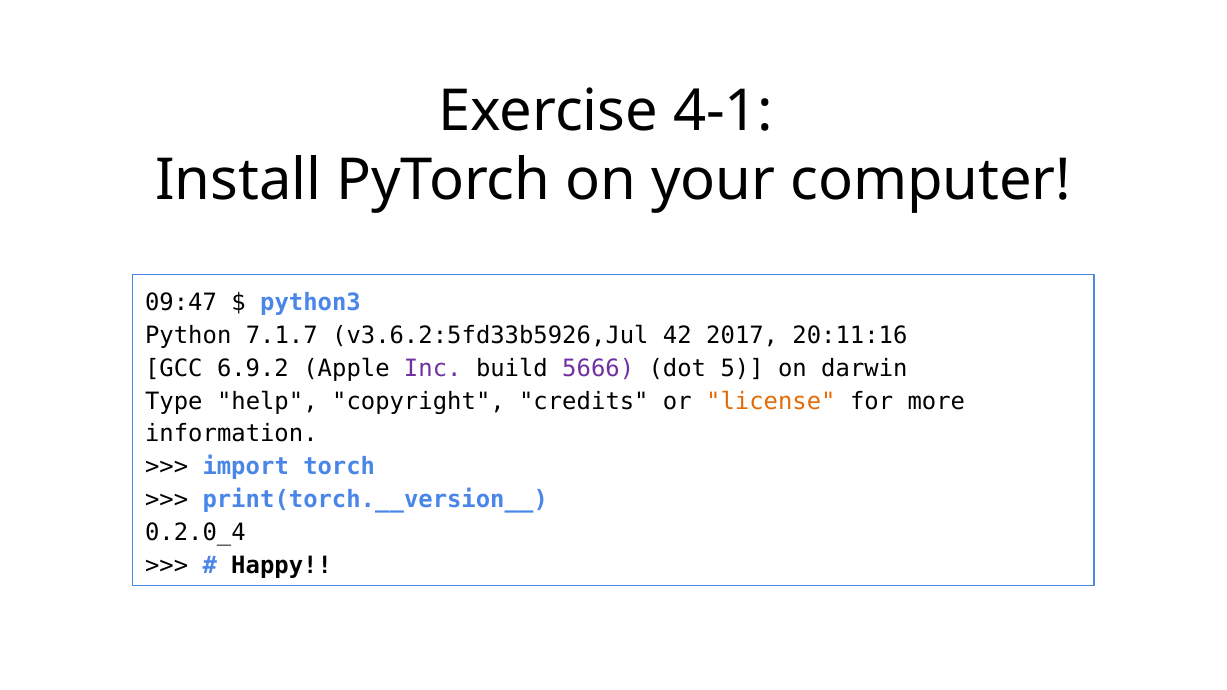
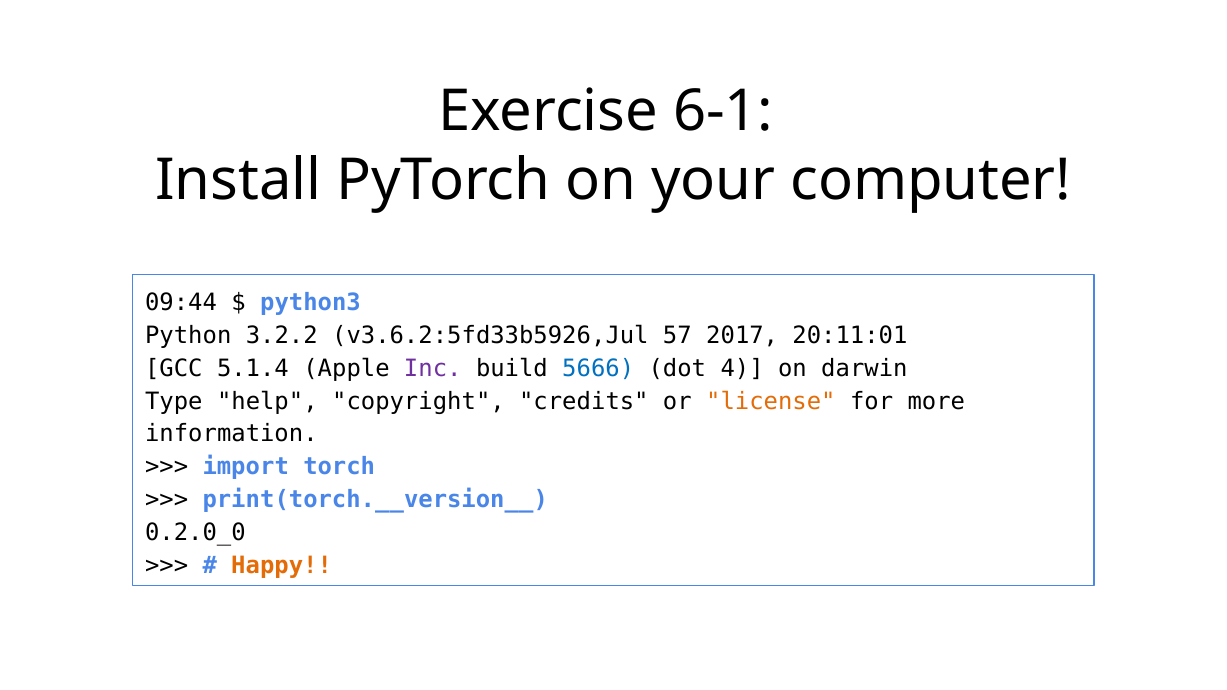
4-1: 4-1 -> 6-1
09:47: 09:47 -> 09:44
7.1.7: 7.1.7 -> 3.2.2
42: 42 -> 57
20:11:16: 20:11:16 -> 20:11:01
6.9.2: 6.9.2 -> 5.1.4
5666 colour: purple -> blue
5: 5 -> 4
0.2.0_4: 0.2.0_4 -> 0.2.0_0
Happy colour: black -> orange
